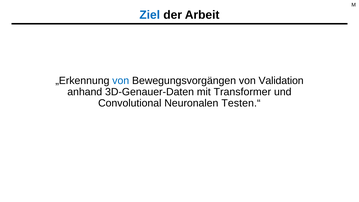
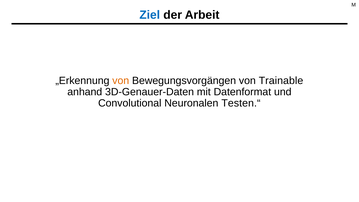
von at (121, 81) colour: blue -> orange
Validation: Validation -> Trainable
Transformer: Transformer -> Datenformat
